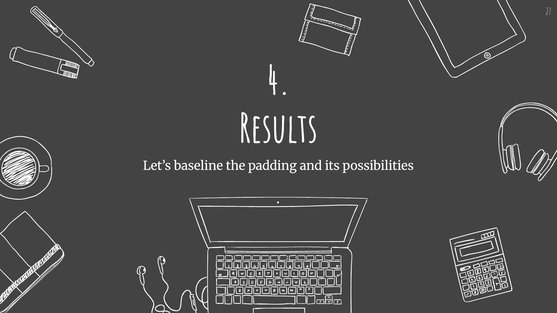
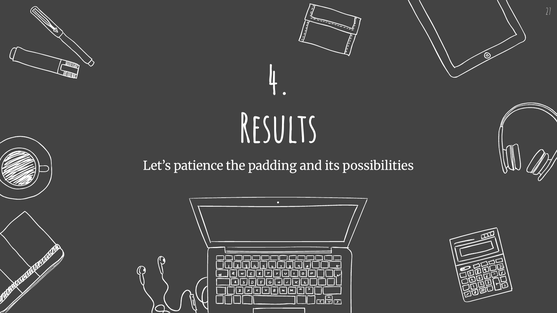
baseline: baseline -> patience
